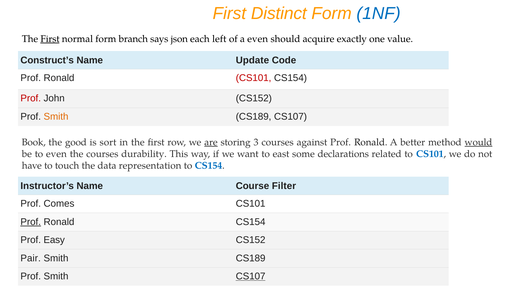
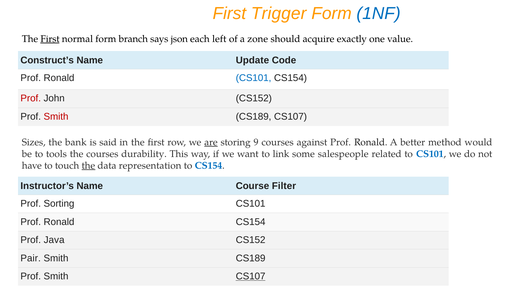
Distinct: Distinct -> Trigger
a even: even -> zone
CS101 at (254, 78) colour: red -> blue
Smith at (56, 116) colour: orange -> red
Book: Book -> Sizes
good: good -> bank
sort: sort -> said
3: 3 -> 9
would underline: present -> none
to even: even -> tools
east: east -> link
declarations: declarations -> salespeople
the at (88, 165) underline: none -> present
Comes: Comes -> Sorting
Prof at (31, 221) underline: present -> none
Easy: Easy -> Java
